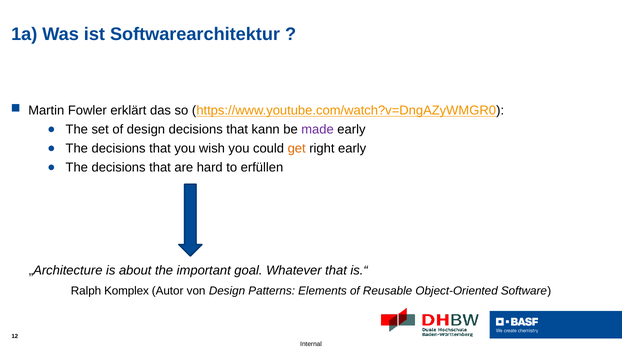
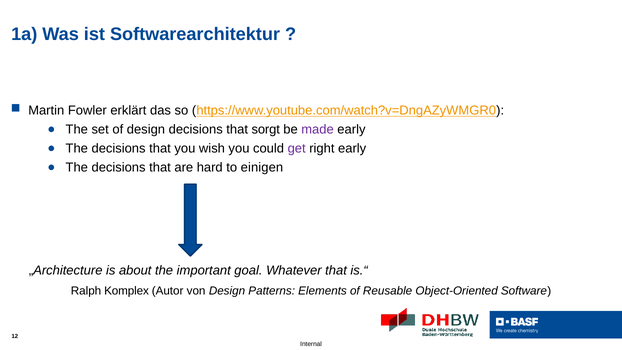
kann: kann -> sorgt
get colour: orange -> purple
erfüllen: erfüllen -> einigen
